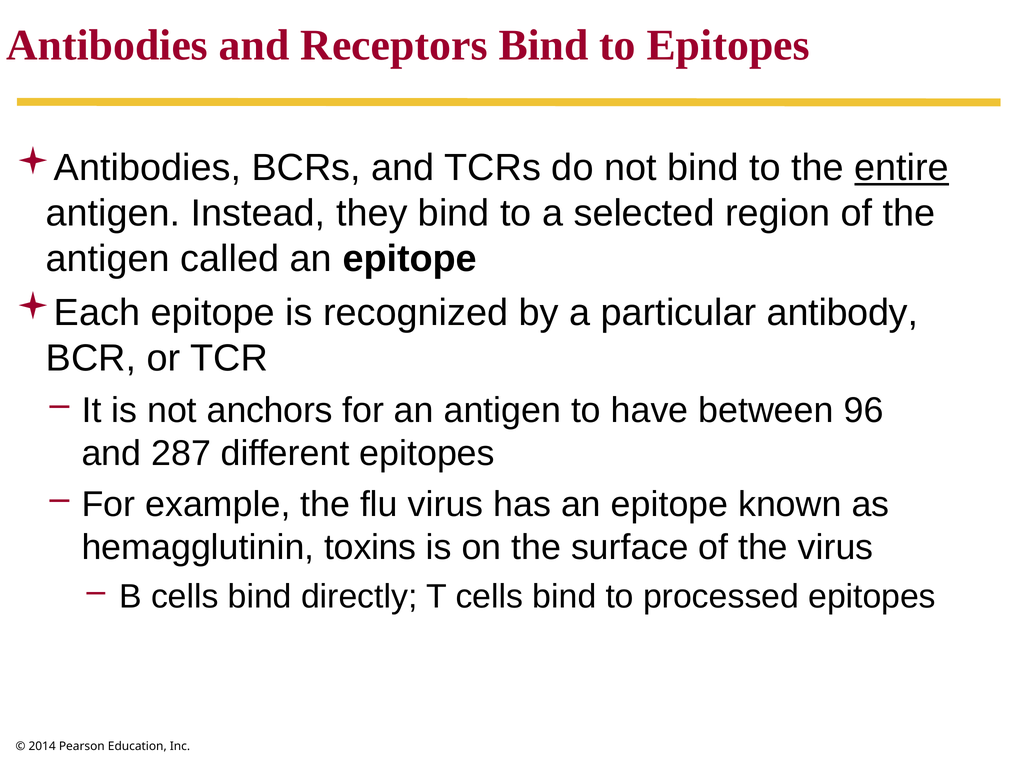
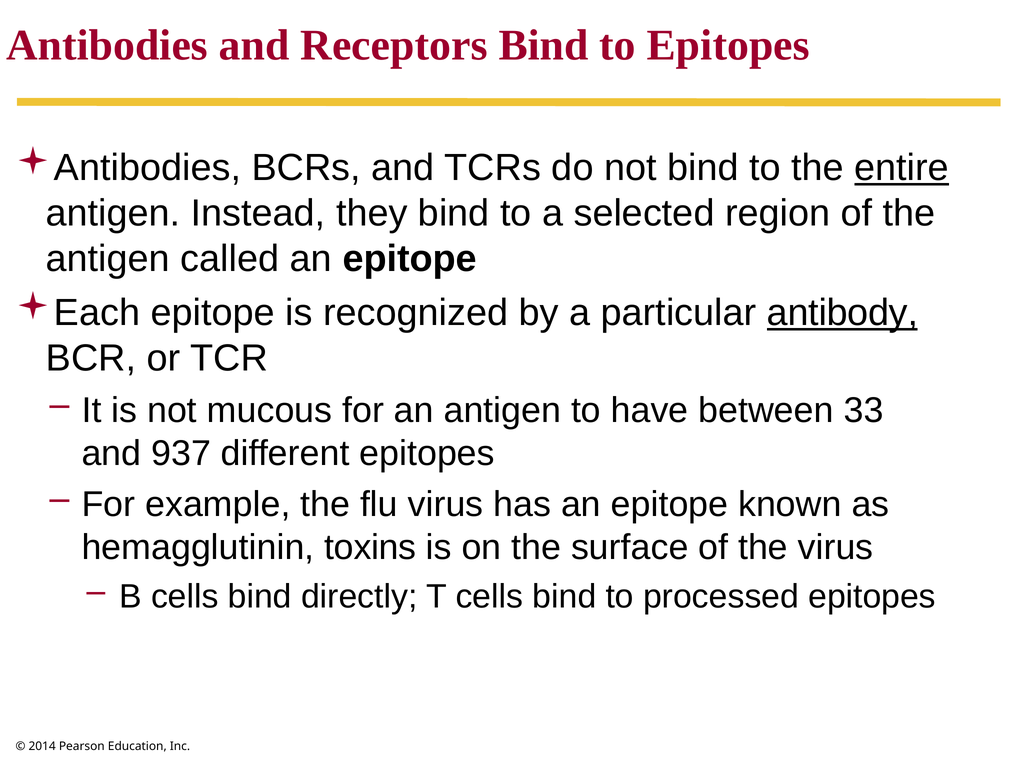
antibody underline: none -> present
anchors: anchors -> mucous
96: 96 -> 33
287: 287 -> 937
